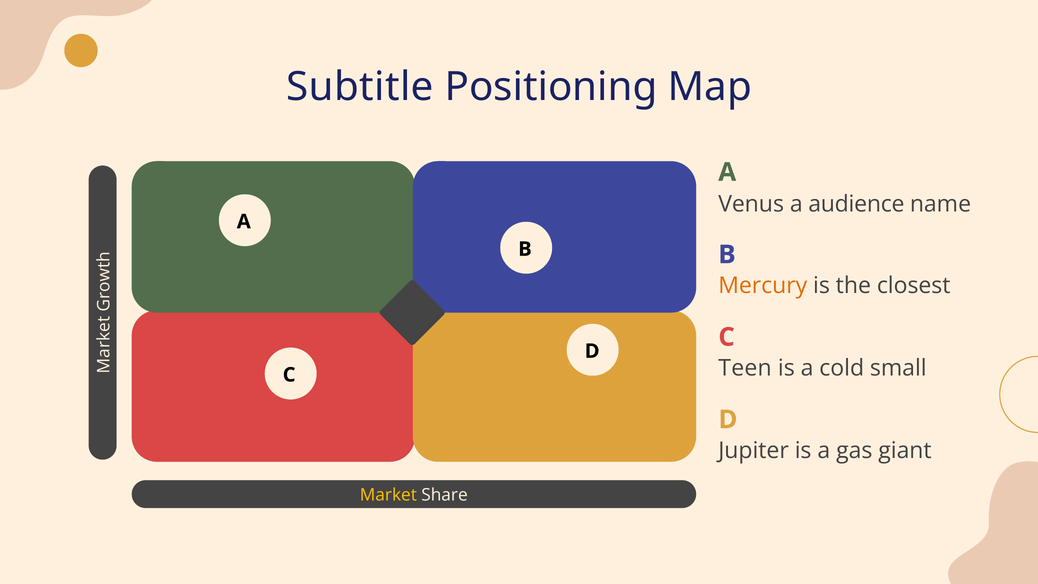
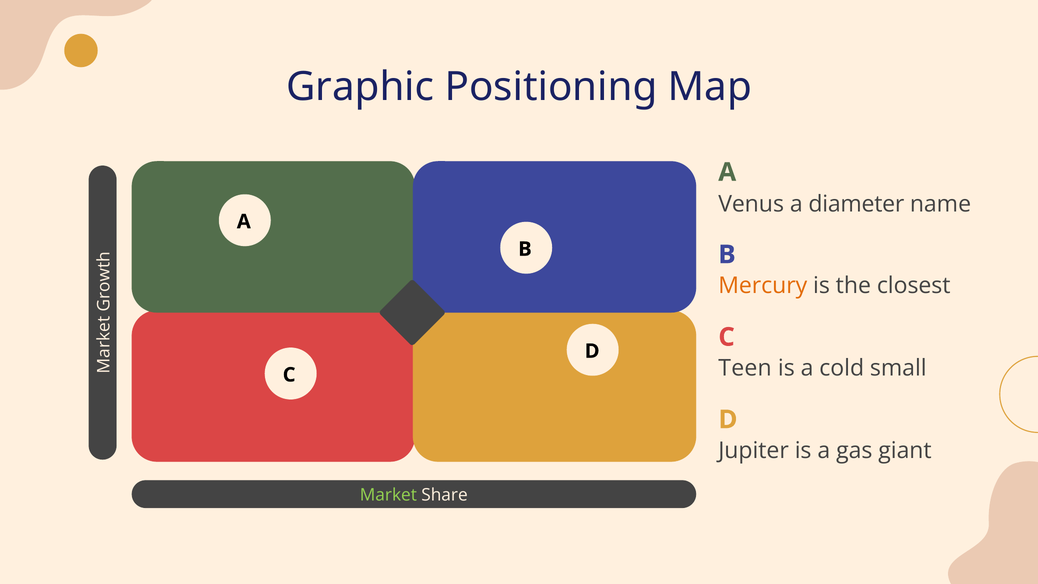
Subtitle: Subtitle -> Graphic
audience: audience -> diameter
Market colour: yellow -> light green
